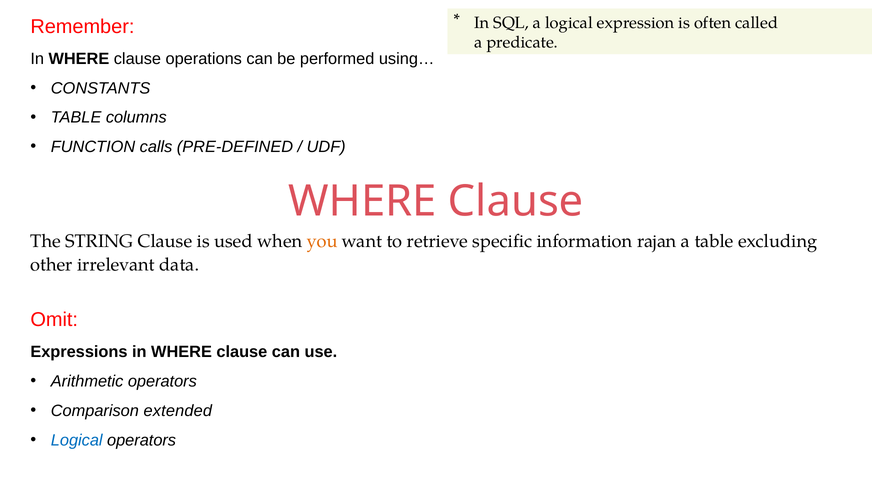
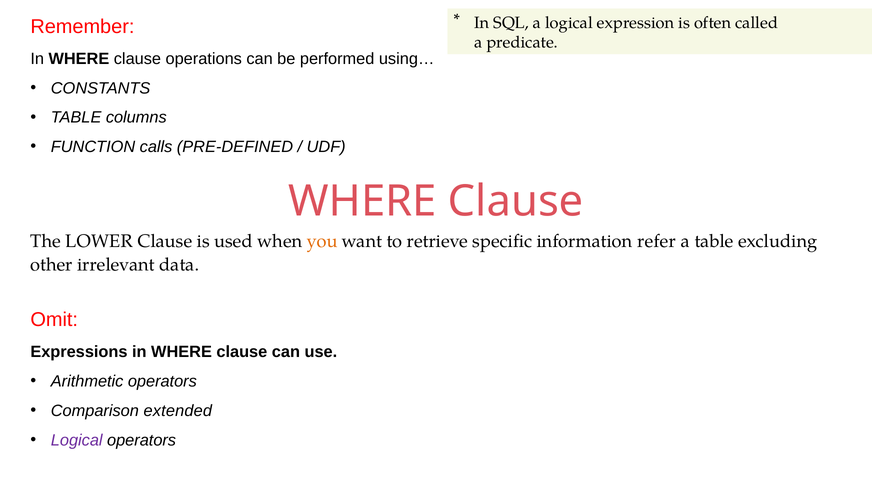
STRING: STRING -> LOWER
rajan: rajan -> refer
Logical at (77, 441) colour: blue -> purple
